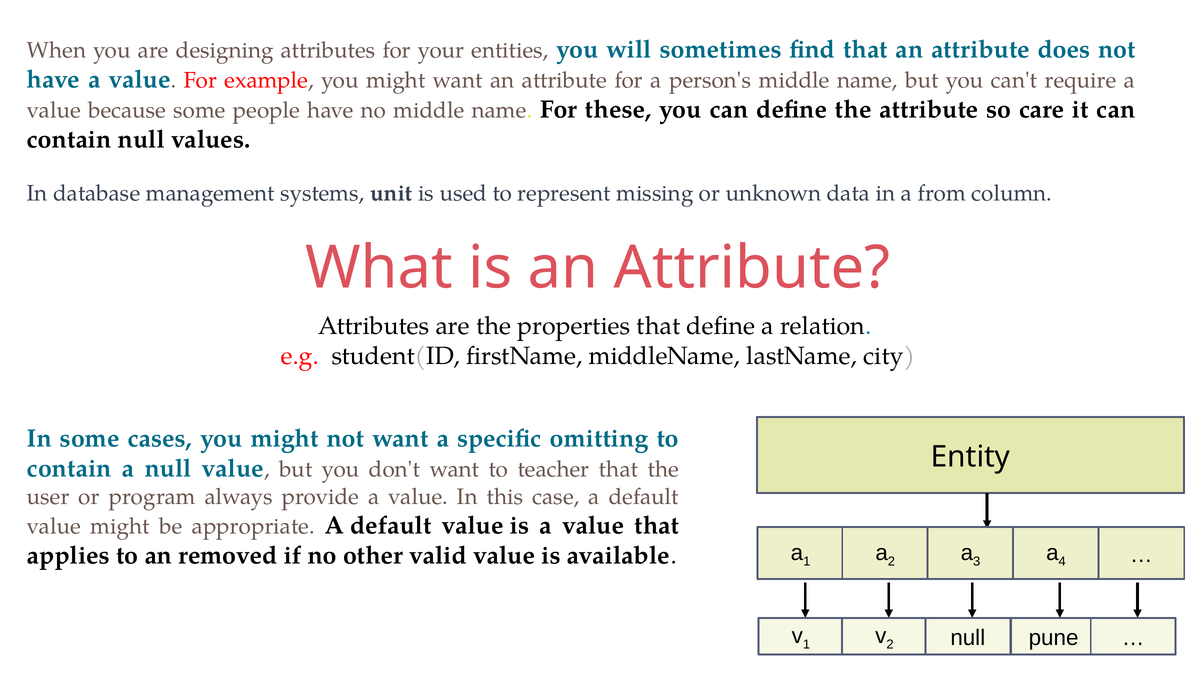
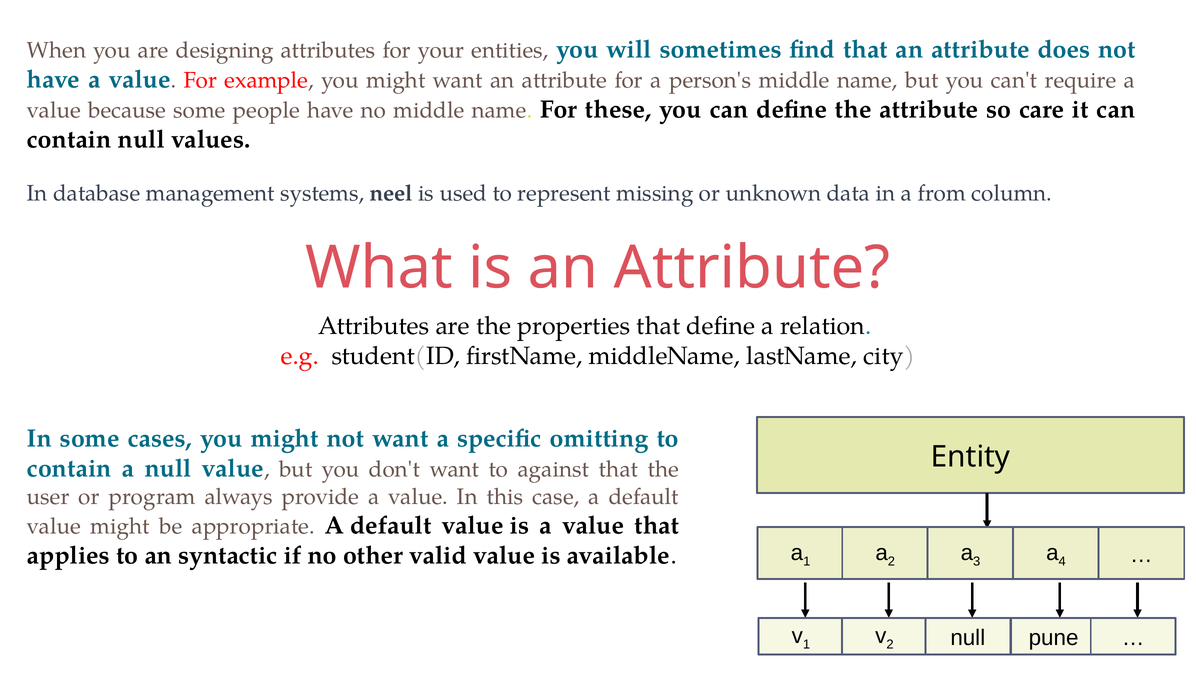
unit: unit -> neel
teacher: teacher -> against
removed: removed -> syntactic
